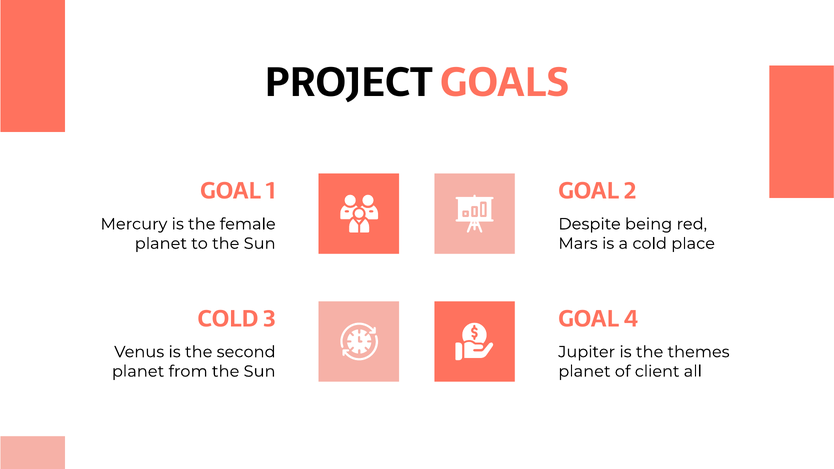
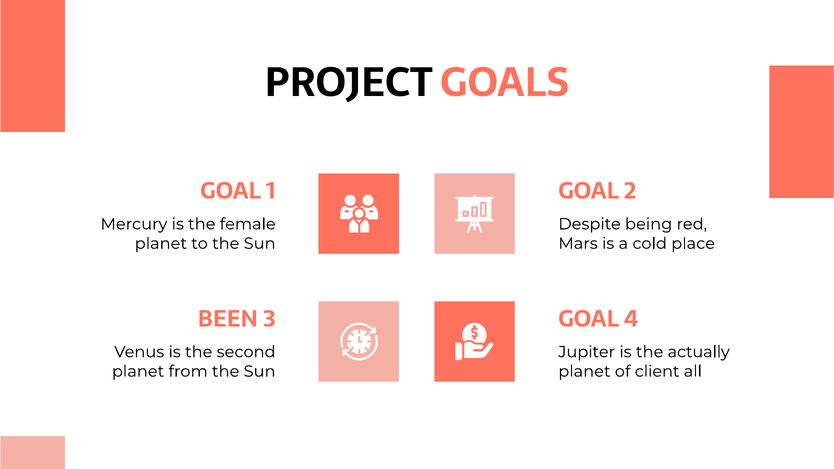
COLD at (228, 319): COLD -> BEEN
themes: themes -> actually
